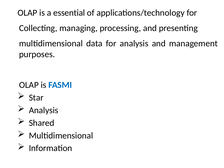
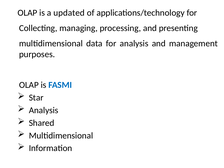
essential: essential -> updated
